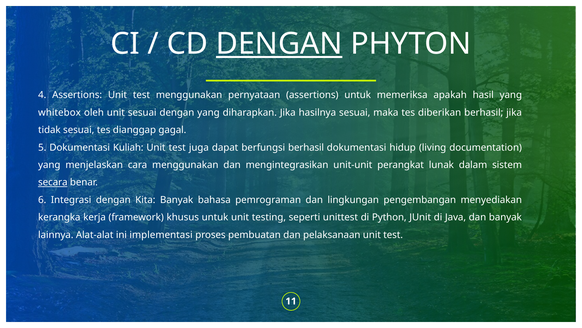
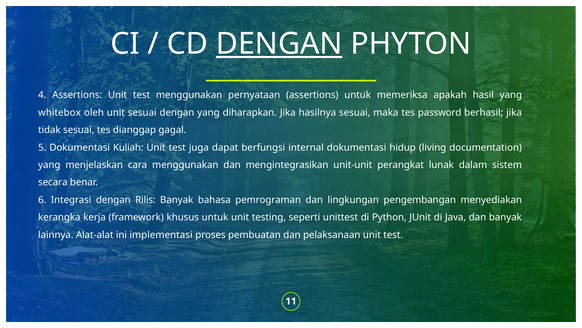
diberikan: diberikan -> password
berfungsi berhasil: berhasil -> internal
secara underline: present -> none
Kita: Kita -> Rilis
